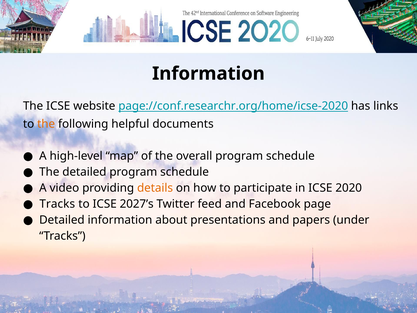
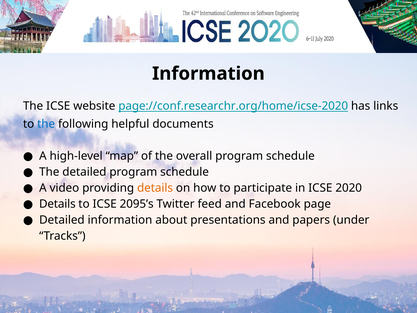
the at (46, 124) colour: orange -> blue
Tracks at (57, 204): Tracks -> Details
2027’s: 2027’s -> 2095’s
